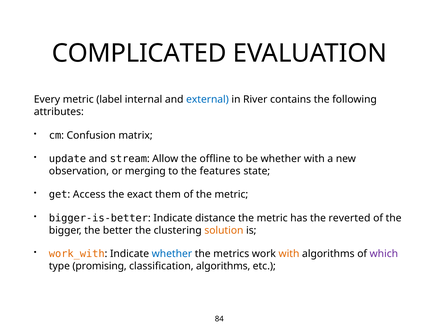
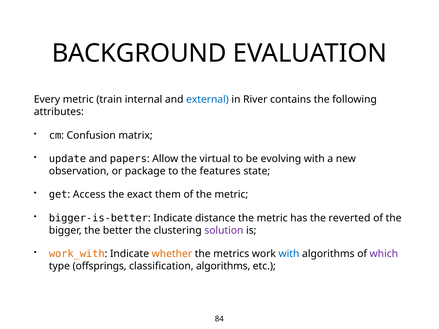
COMPLICATED: COMPLICATED -> BACKGROUND
label: label -> train
stream: stream -> papers
offline: offline -> virtual
be whether: whether -> evolving
merging: merging -> package
solution colour: orange -> purple
whether at (172, 254) colour: blue -> orange
with at (289, 254) colour: orange -> blue
promising: promising -> offsprings
